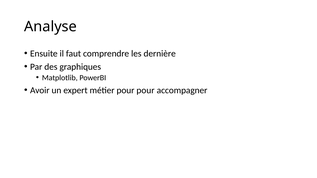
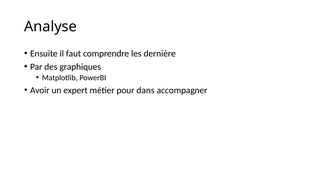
pour pour: pour -> dans
